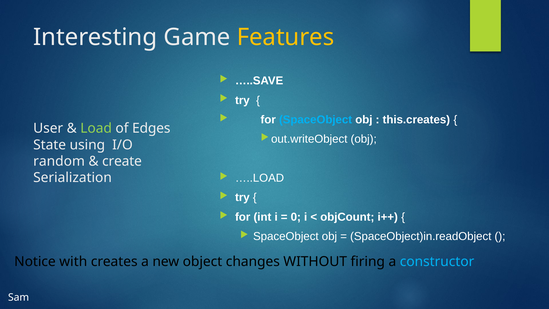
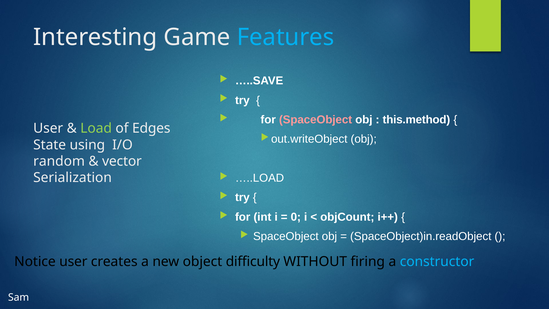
Features colour: yellow -> light blue
SpaceObject at (316, 120) colour: light blue -> pink
this.creates: this.creates -> this.method
create: create -> vector
Notice with: with -> user
changes: changes -> difficulty
